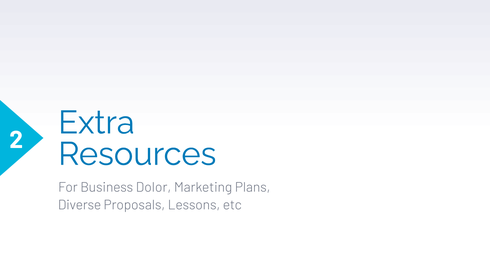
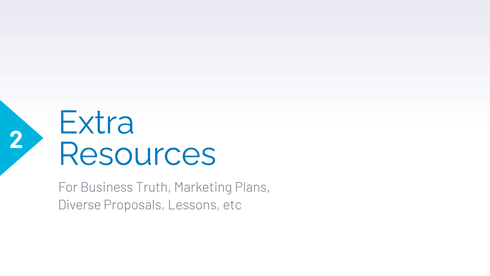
Dolor: Dolor -> Truth
